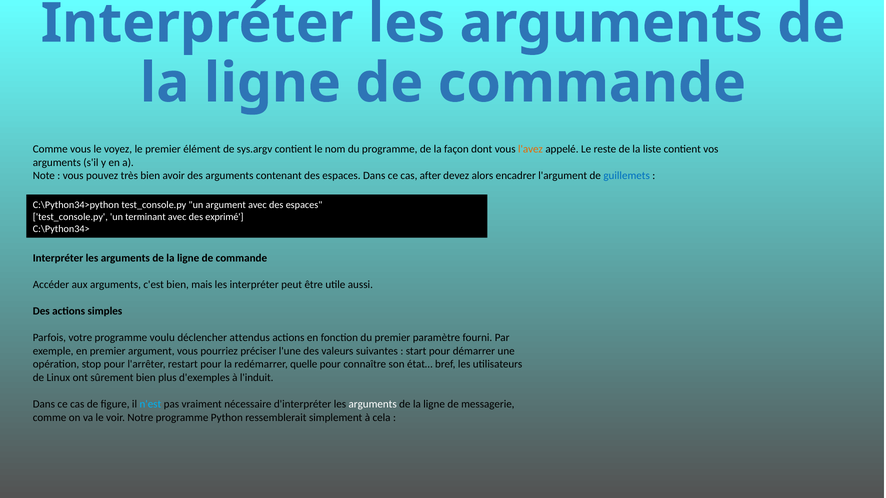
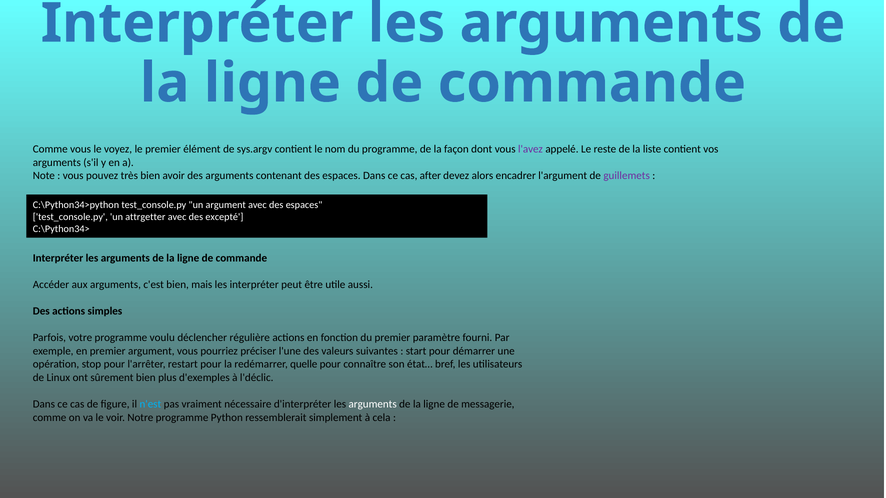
l'avez colour: orange -> purple
guillemets colour: blue -> purple
terminant: terminant -> attrgetter
exprimé: exprimé -> excepté
attendus: attendus -> régulière
l'induit: l'induit -> l'déclic
